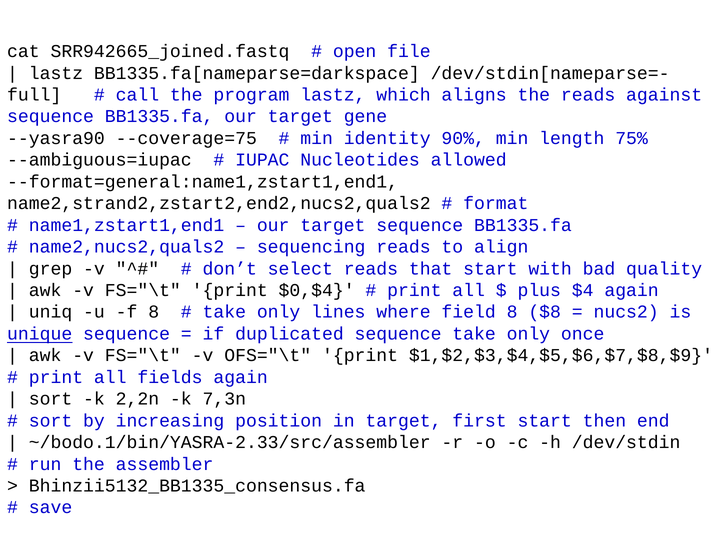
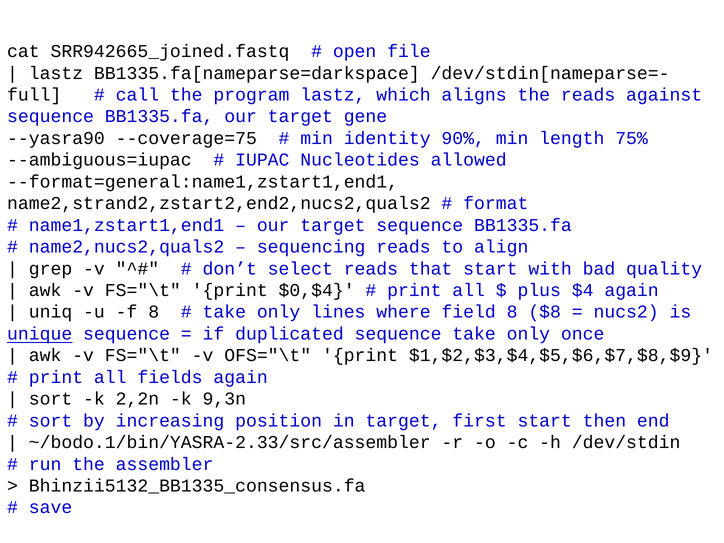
7,3n: 7,3n -> 9,3n
